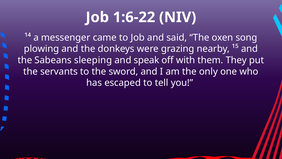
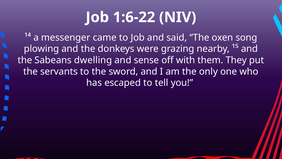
sleeping: sleeping -> dwelling
speak: speak -> sense
